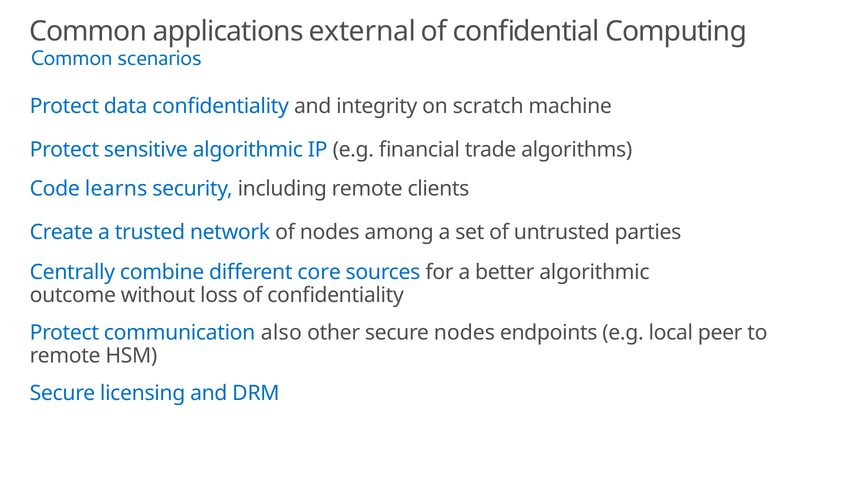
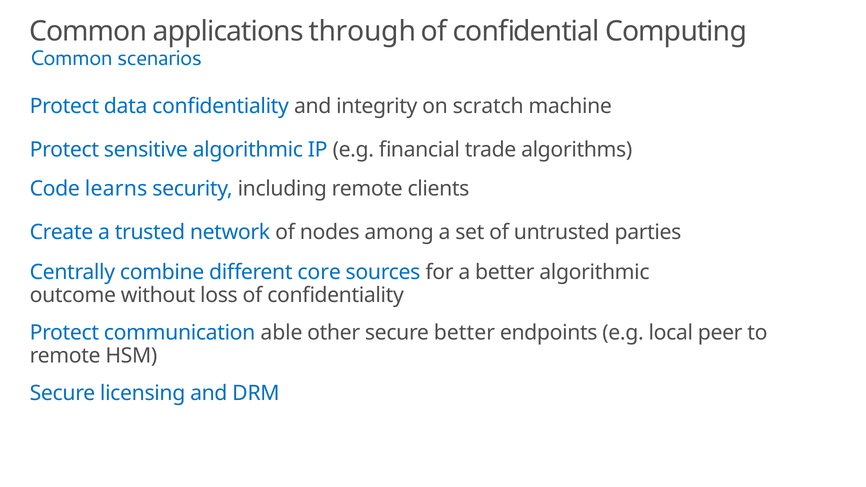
external: external -> through
also: also -> able
secure nodes: nodes -> better
